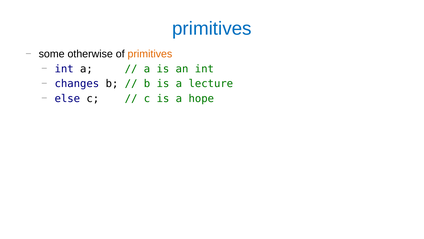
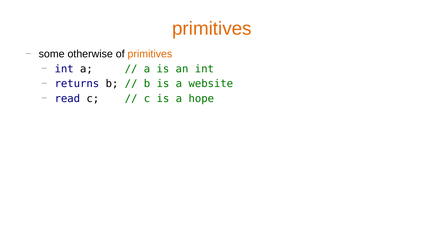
primitives at (212, 29) colour: blue -> orange
changes: changes -> returns
lecture: lecture -> website
else: else -> read
